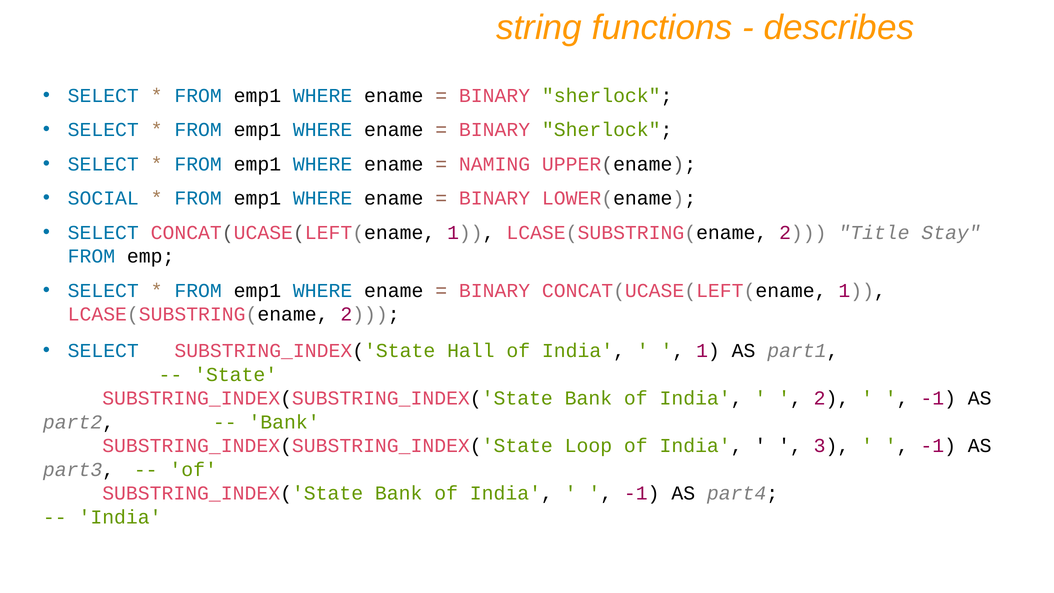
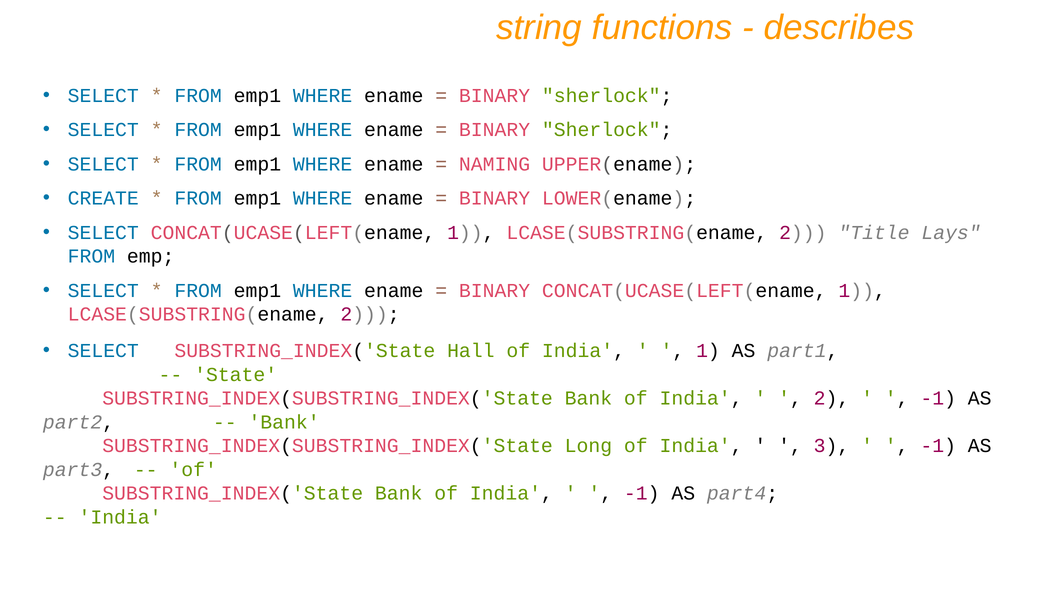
SOCIAL: SOCIAL -> CREATE
Stay: Stay -> Lays
Loop: Loop -> Long
